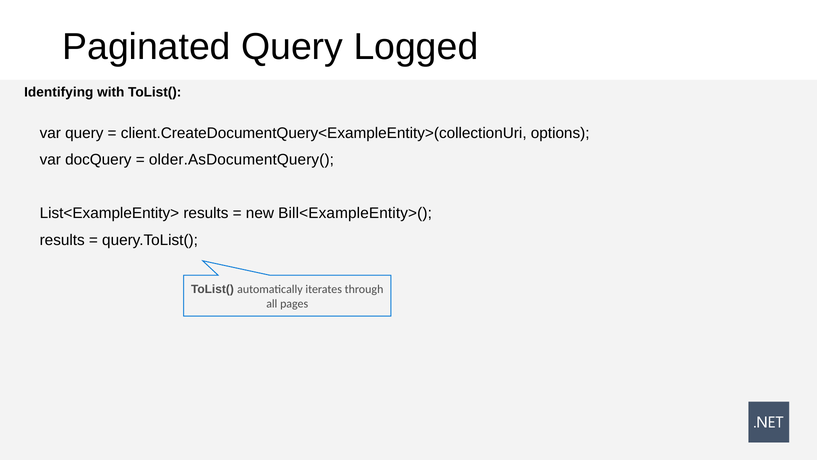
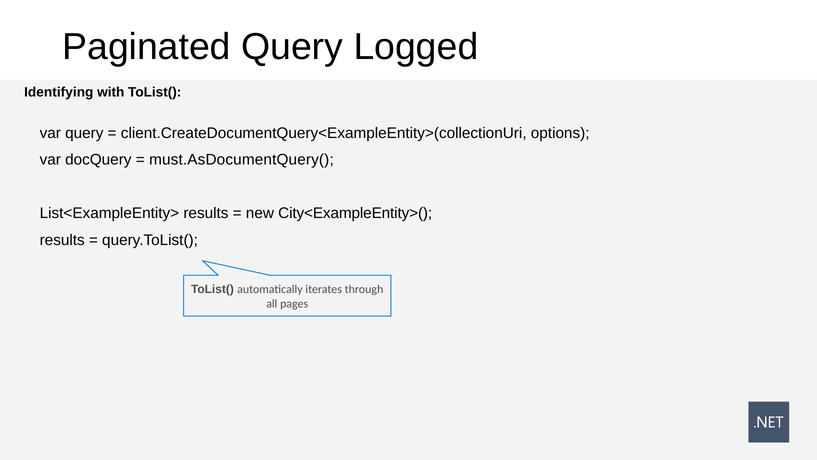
older.AsDocumentQuery(: older.AsDocumentQuery( -> must.AsDocumentQuery(
Bill<ExampleEntity>(: Bill<ExampleEntity>( -> City<ExampleEntity>(
